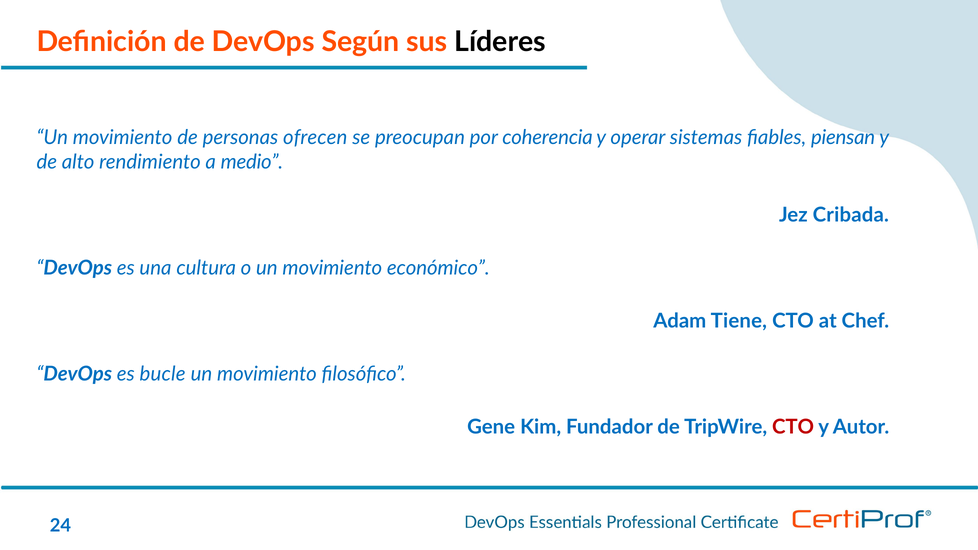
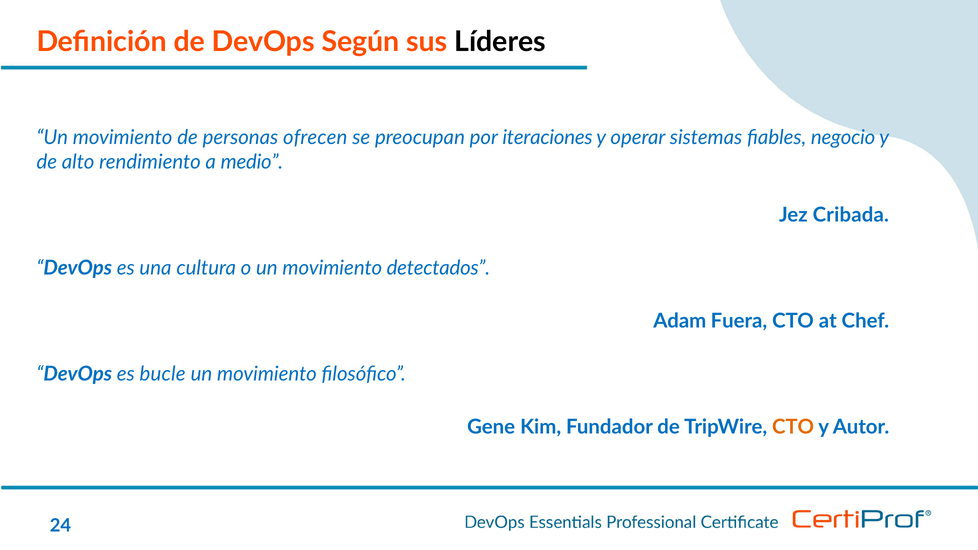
coherencia: coherencia -> iteraciones
piensan: piensan -> negocio
económico: económico -> detectados
Tiene: Tiene -> Fuera
CTO at (793, 427) colour: red -> orange
